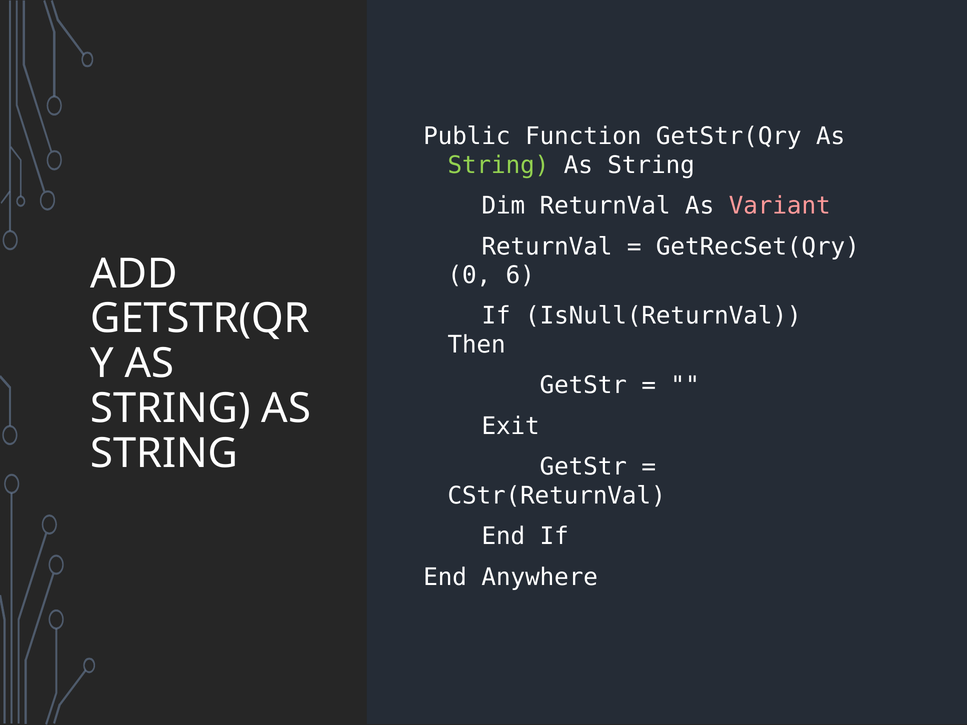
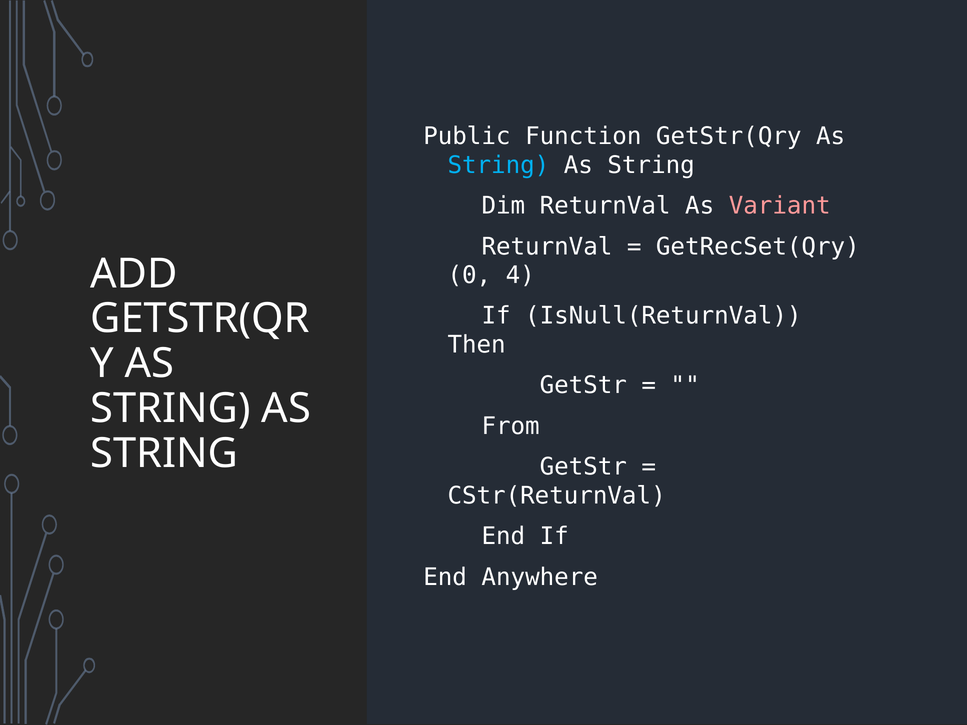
String at (498, 165) colour: light green -> light blue
6: 6 -> 4
Exit: Exit -> From
